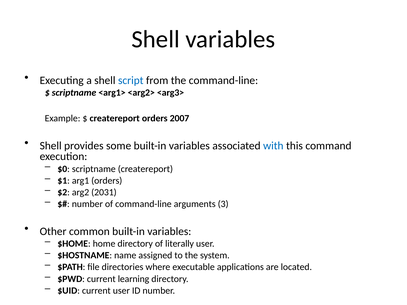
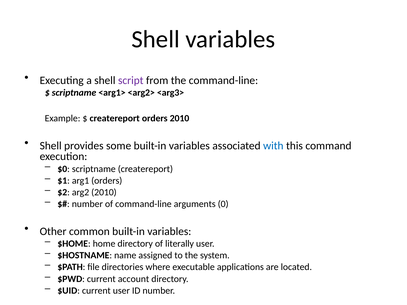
script colour: blue -> purple
orders 2007: 2007 -> 2010
arg2 2031: 2031 -> 2010
3: 3 -> 0
learning: learning -> account
